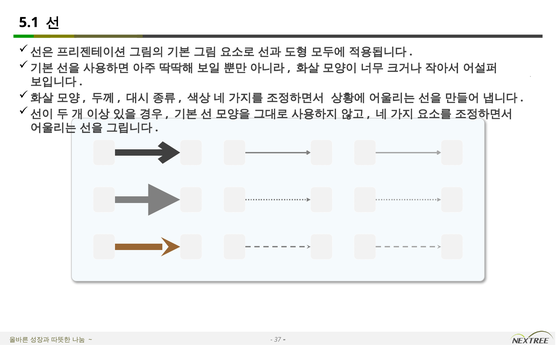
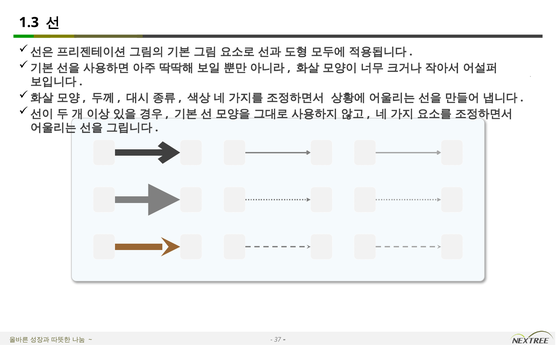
5.1: 5.1 -> 1.3
